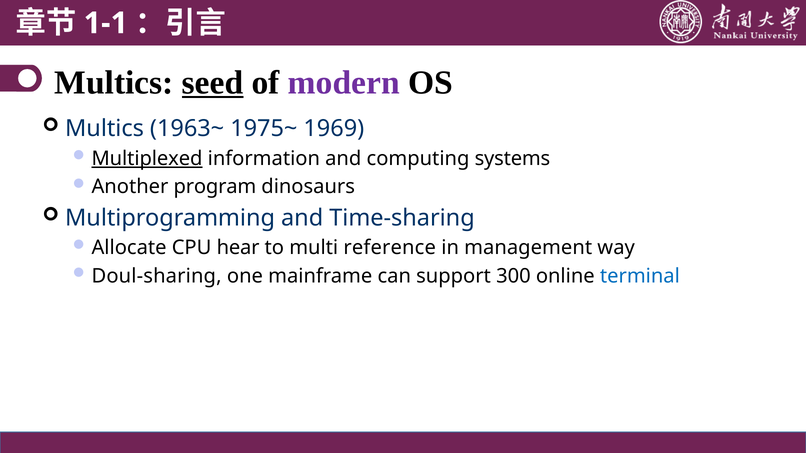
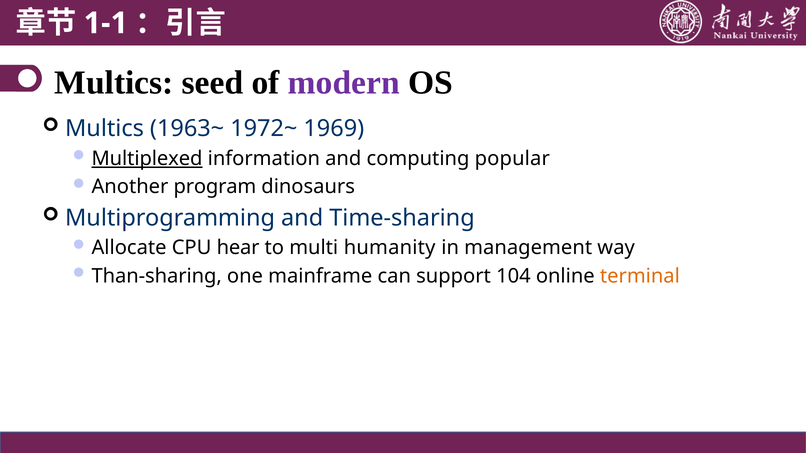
seed underline: present -> none
1975~: 1975~ -> 1972~
systems: systems -> popular
reference: reference -> humanity
Doul-sharing: Doul-sharing -> Than-sharing
300: 300 -> 104
terminal colour: blue -> orange
